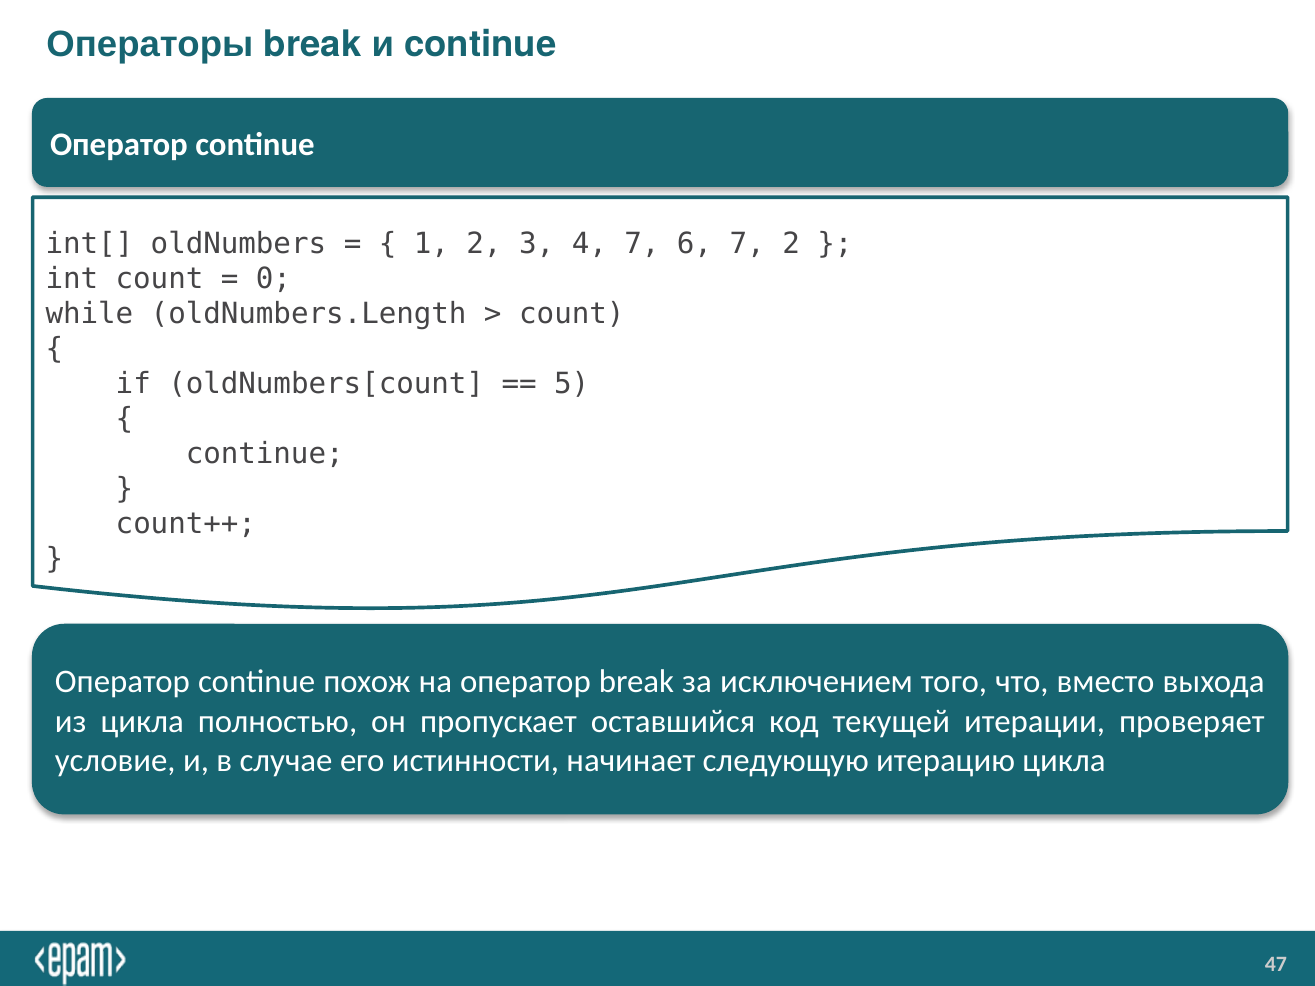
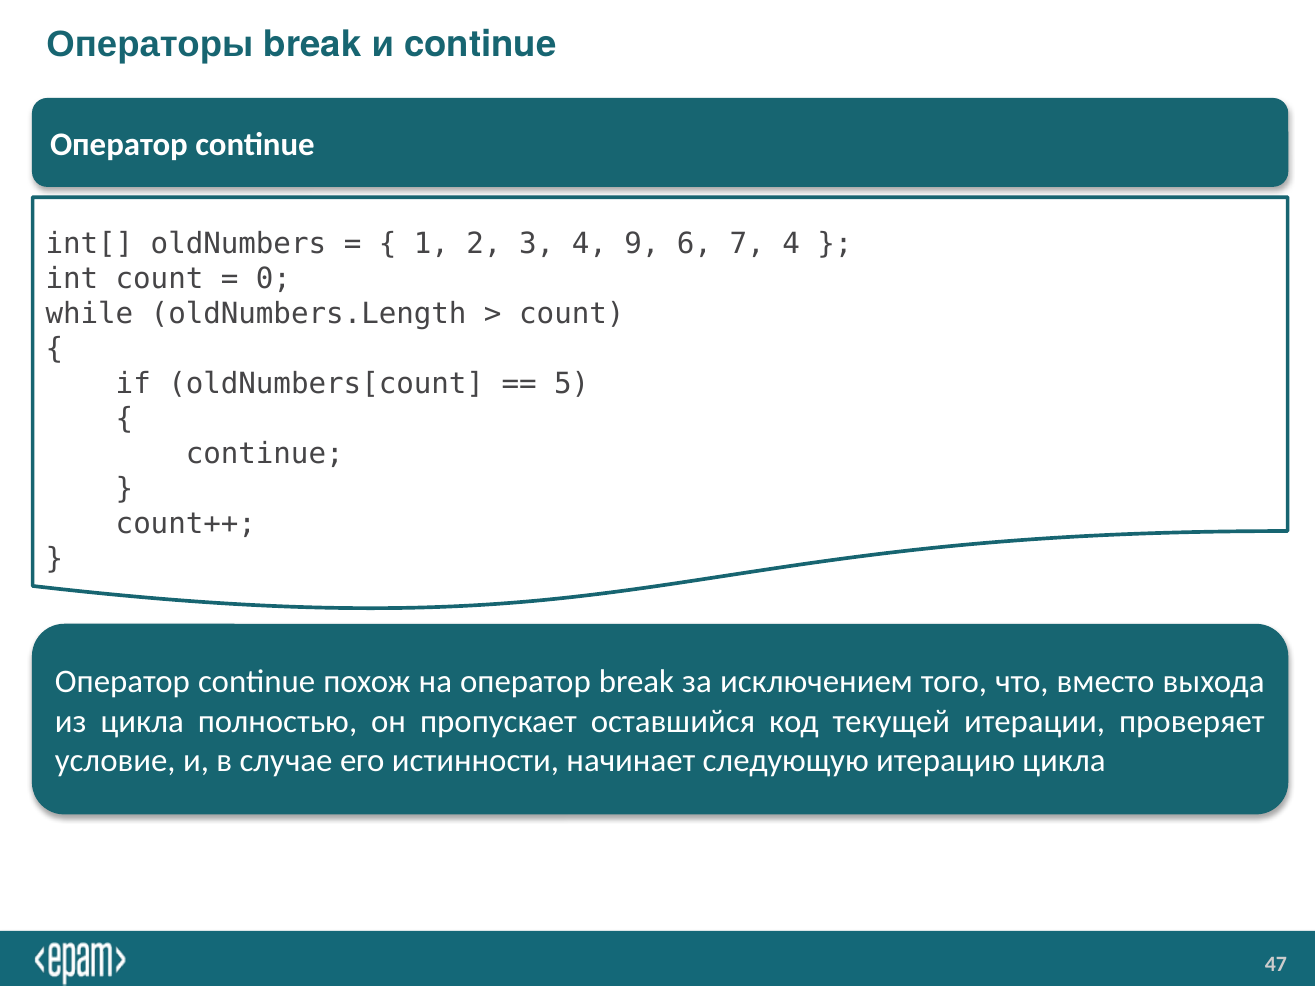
4 7: 7 -> 9
7 2: 2 -> 4
